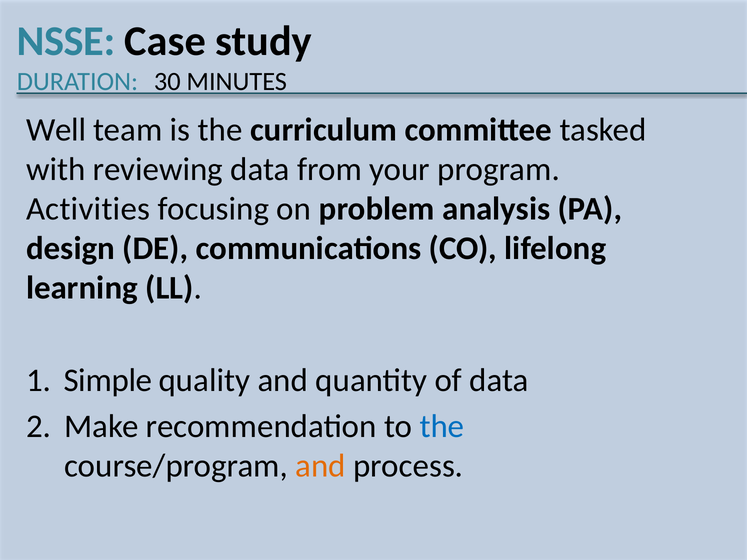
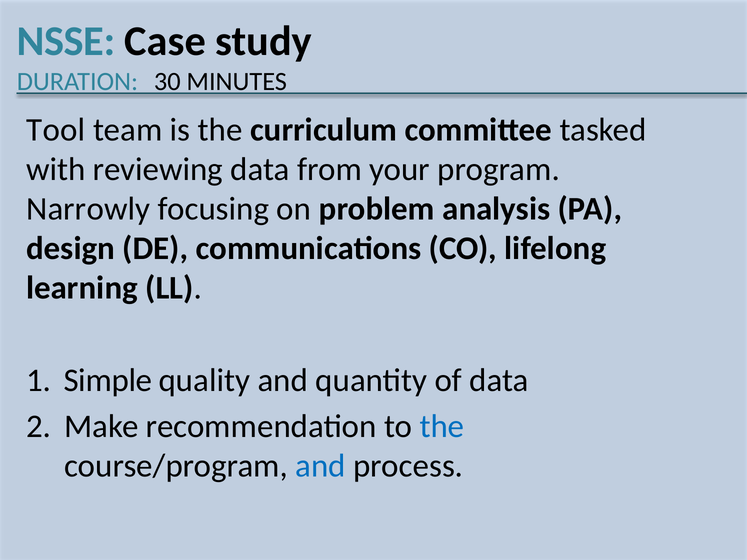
Well: Well -> Tool
Activities: Activities -> Narrowly
and at (320, 466) colour: orange -> blue
